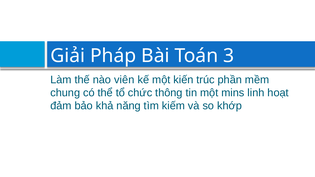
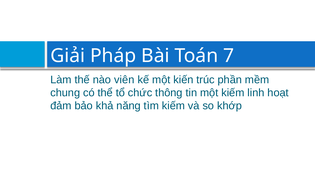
3: 3 -> 7
một mins: mins -> kiếm
